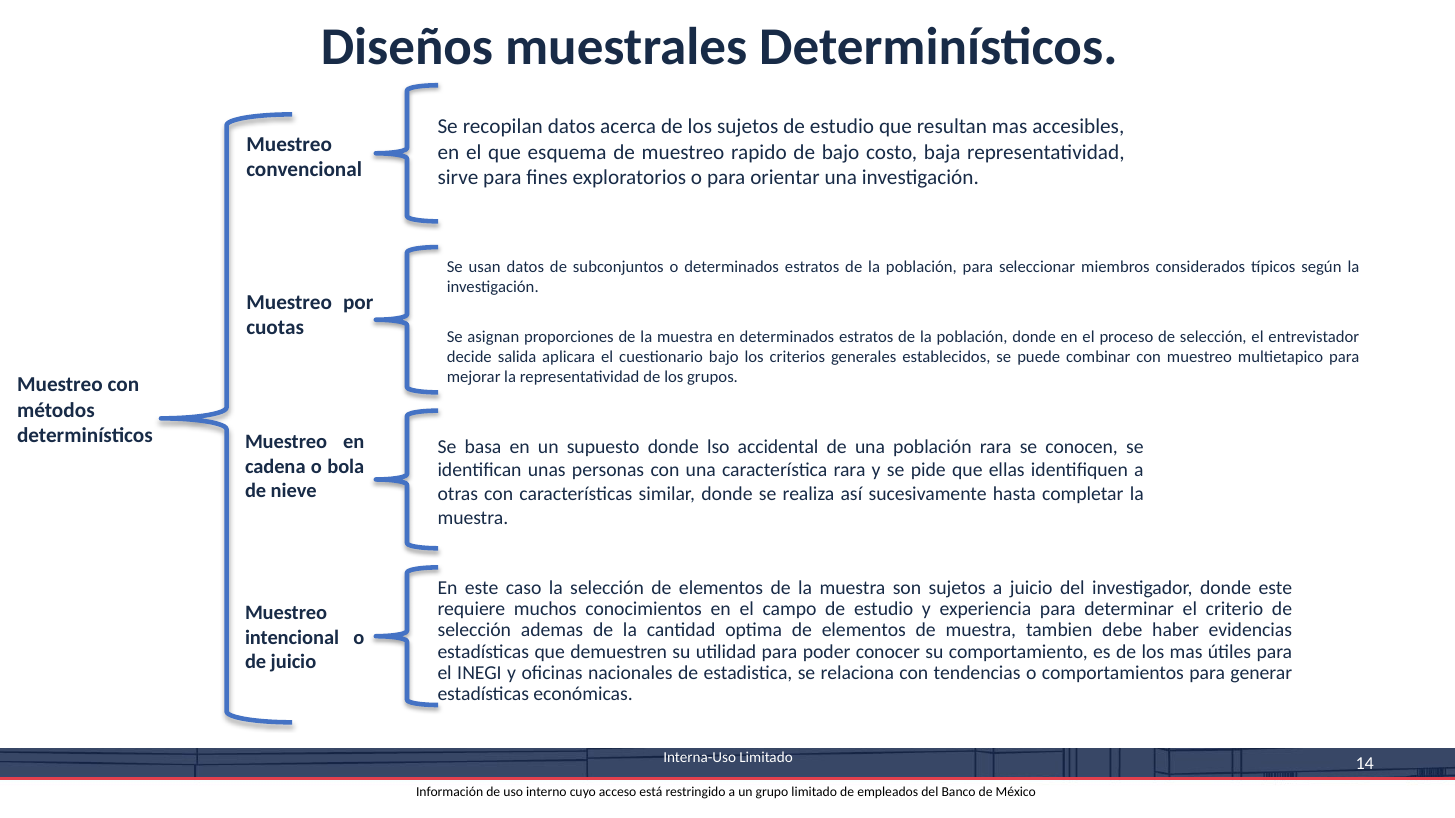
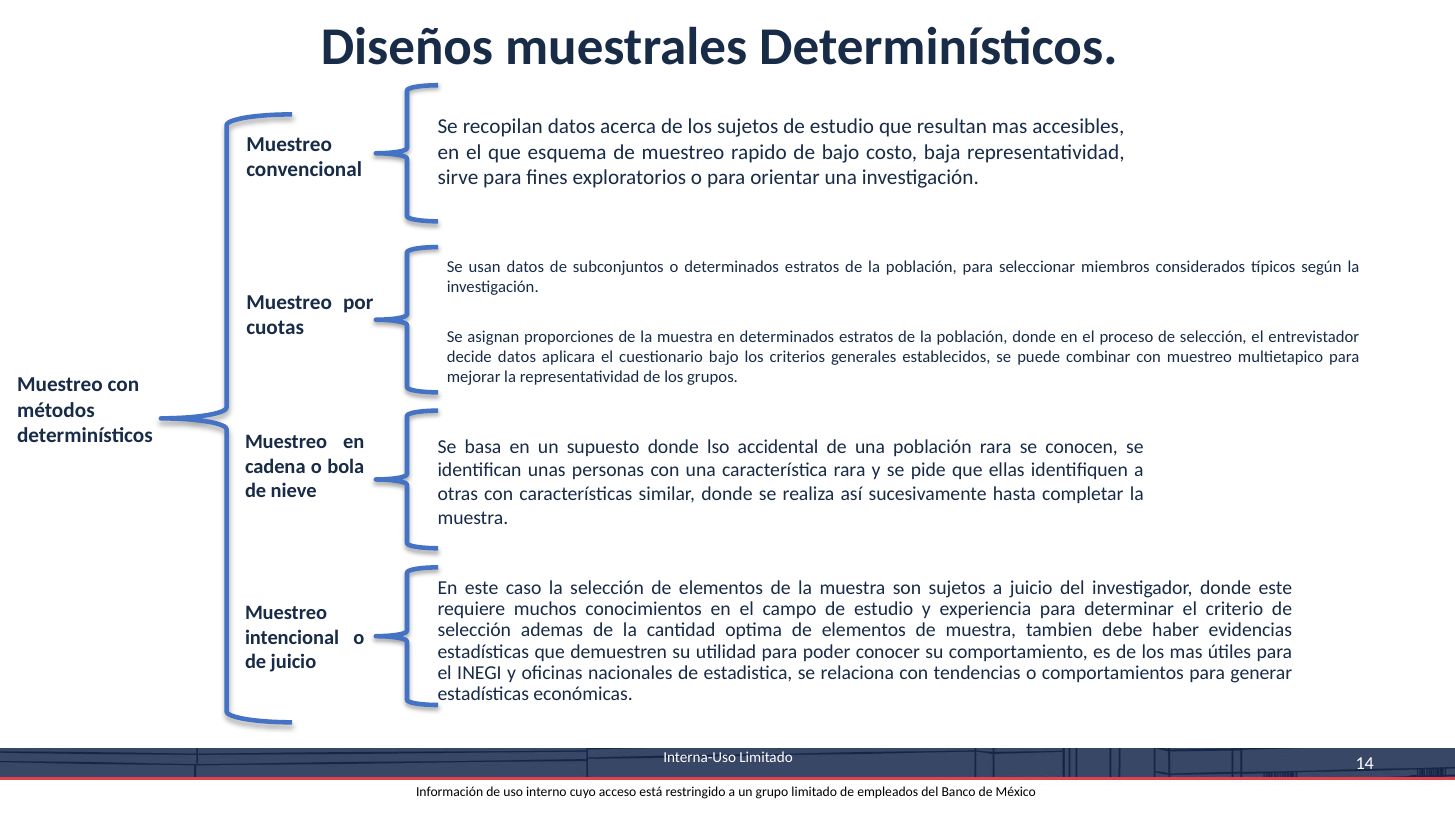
decide salida: salida -> datos
